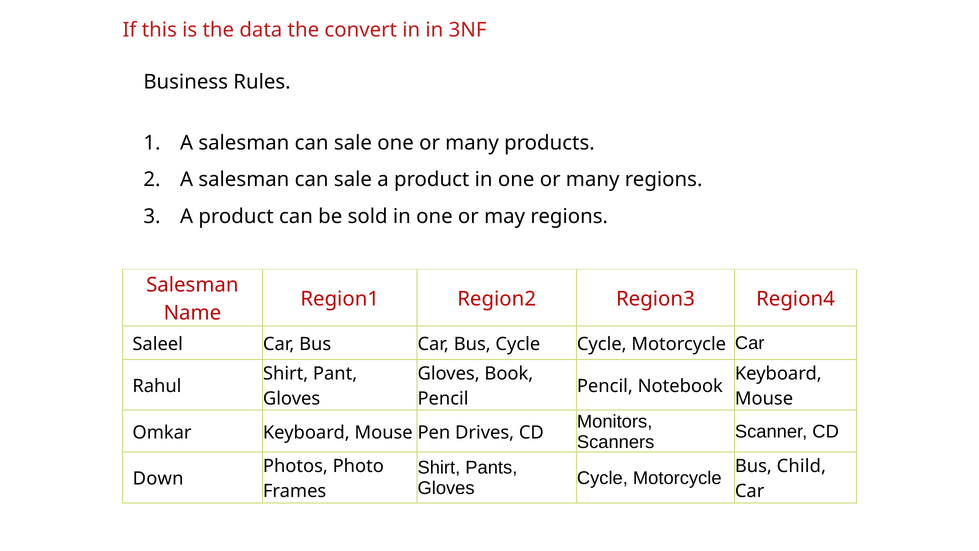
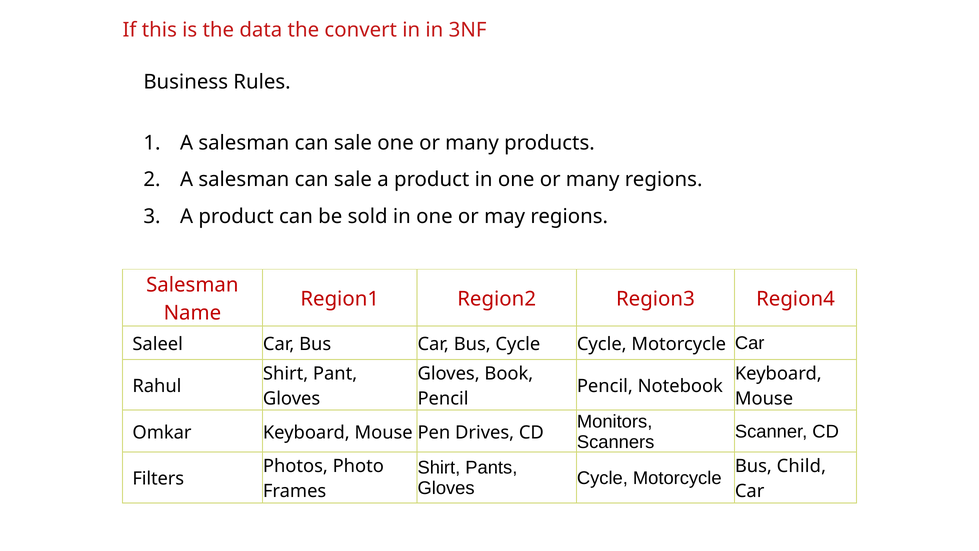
Down: Down -> Filters
